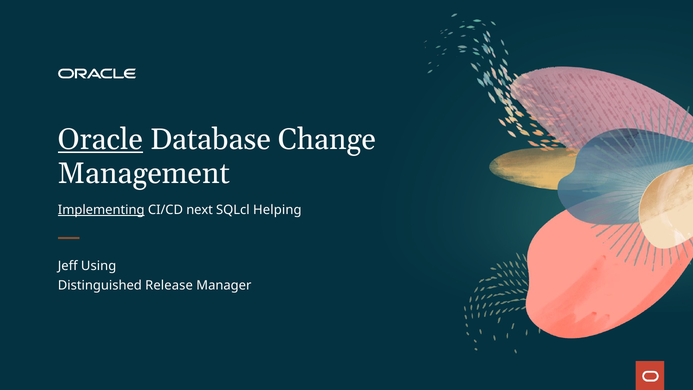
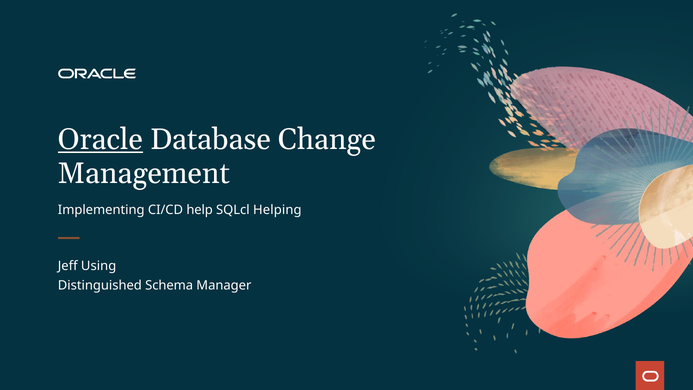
Implementing underline: present -> none
next: next -> help
Release: Release -> Schema
